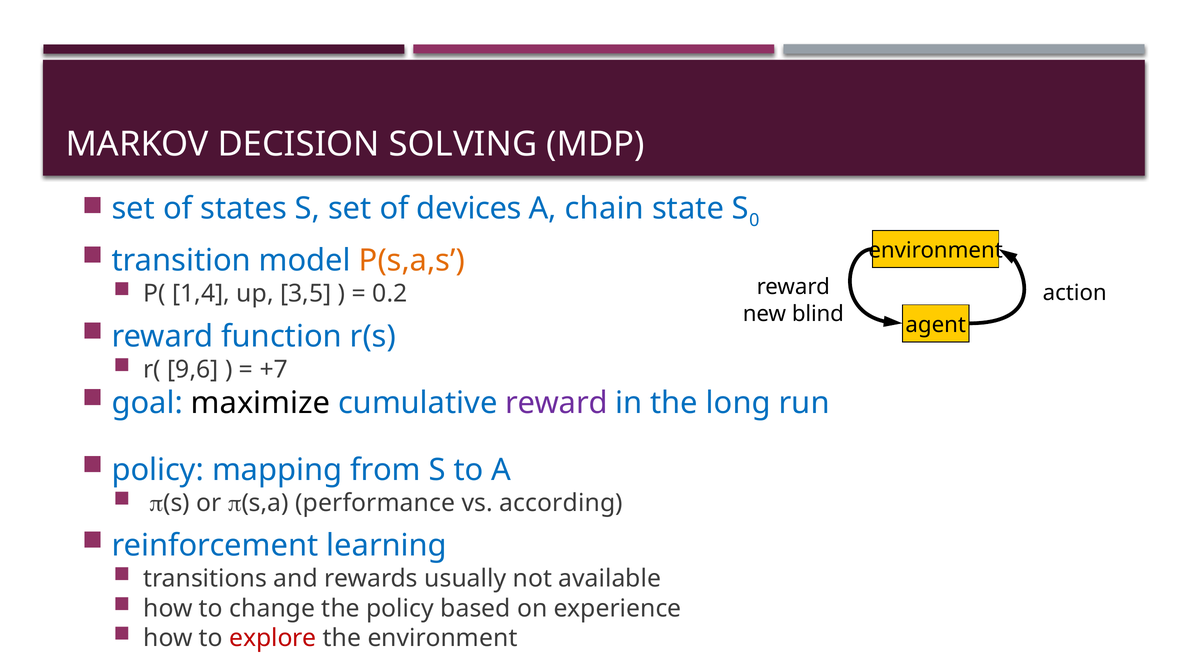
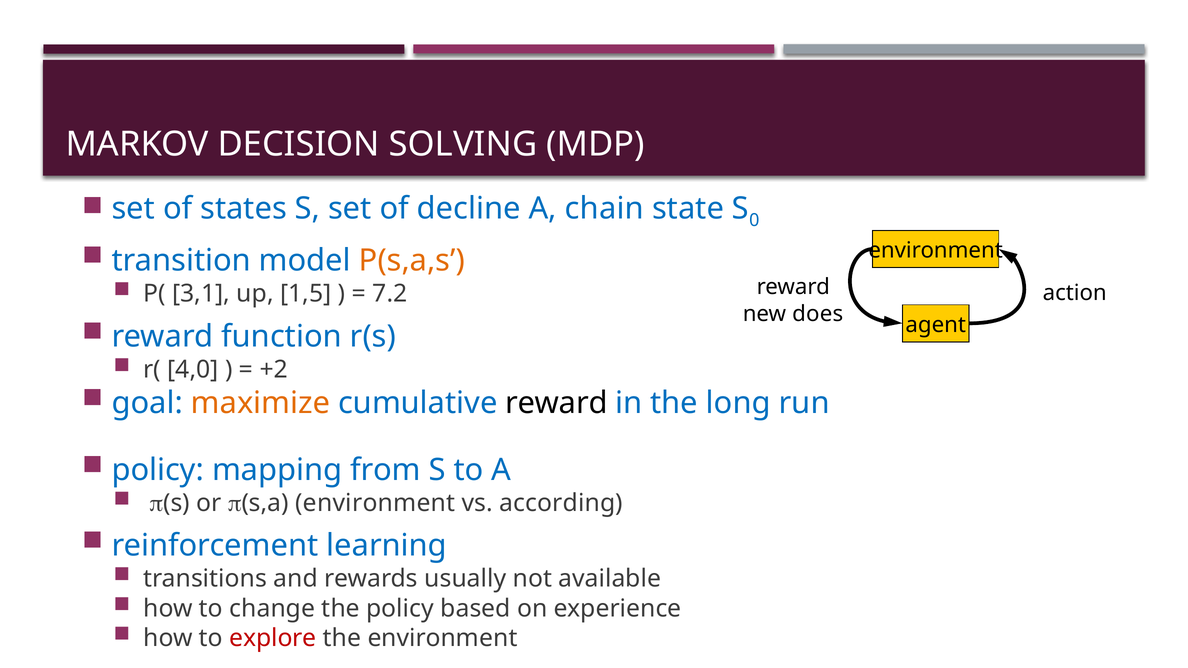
devices: devices -> decline
1,4: 1,4 -> 3,1
3,5: 3,5 -> 1,5
0.2: 0.2 -> 7.2
blind: blind -> does
9,6: 9,6 -> 4,0
+7: +7 -> +2
maximize colour: black -> orange
reward at (556, 403) colour: purple -> black
(s,a performance: performance -> environment
